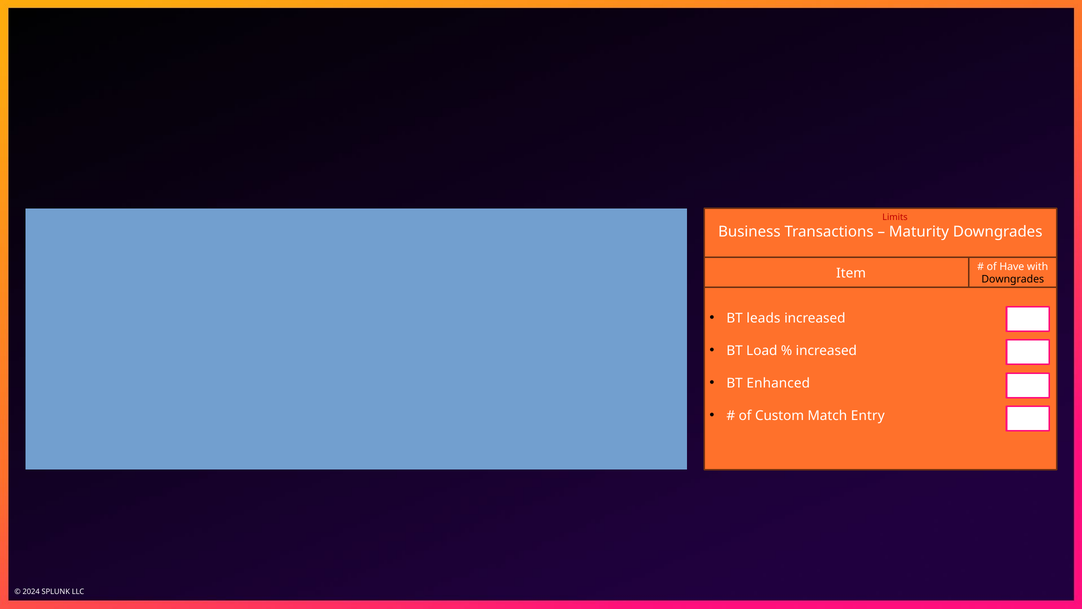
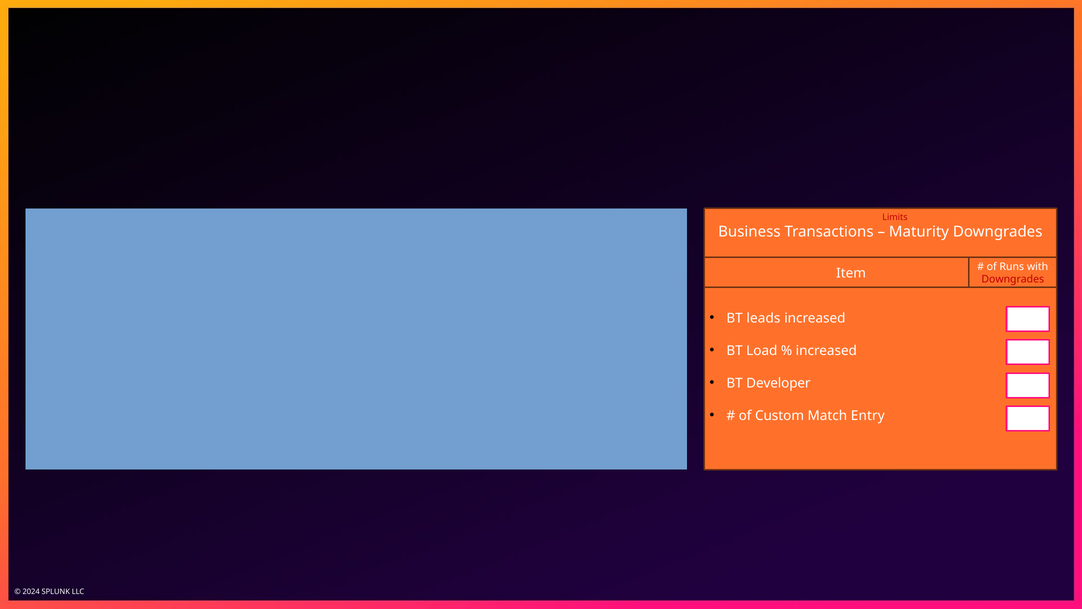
Have: Have -> Runs
Downgrades at (1013, 279) colour: black -> red
Enhanced: Enhanced -> Developer
